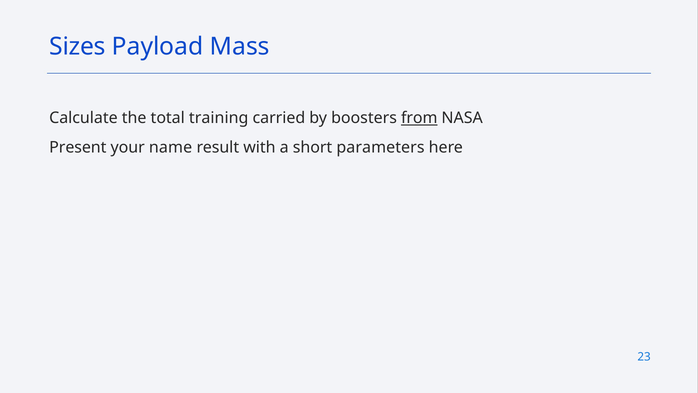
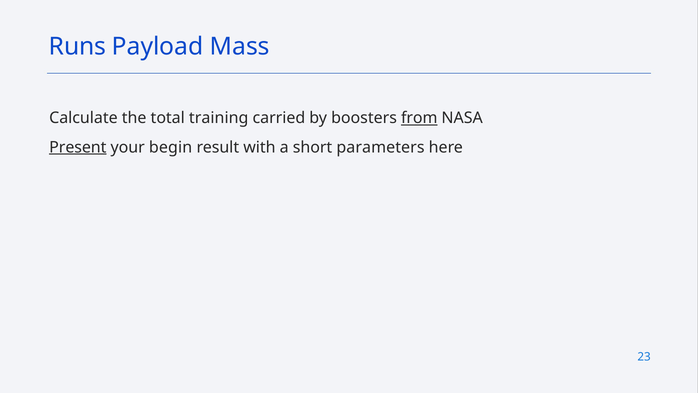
Sizes: Sizes -> Runs
Present underline: none -> present
name: name -> begin
